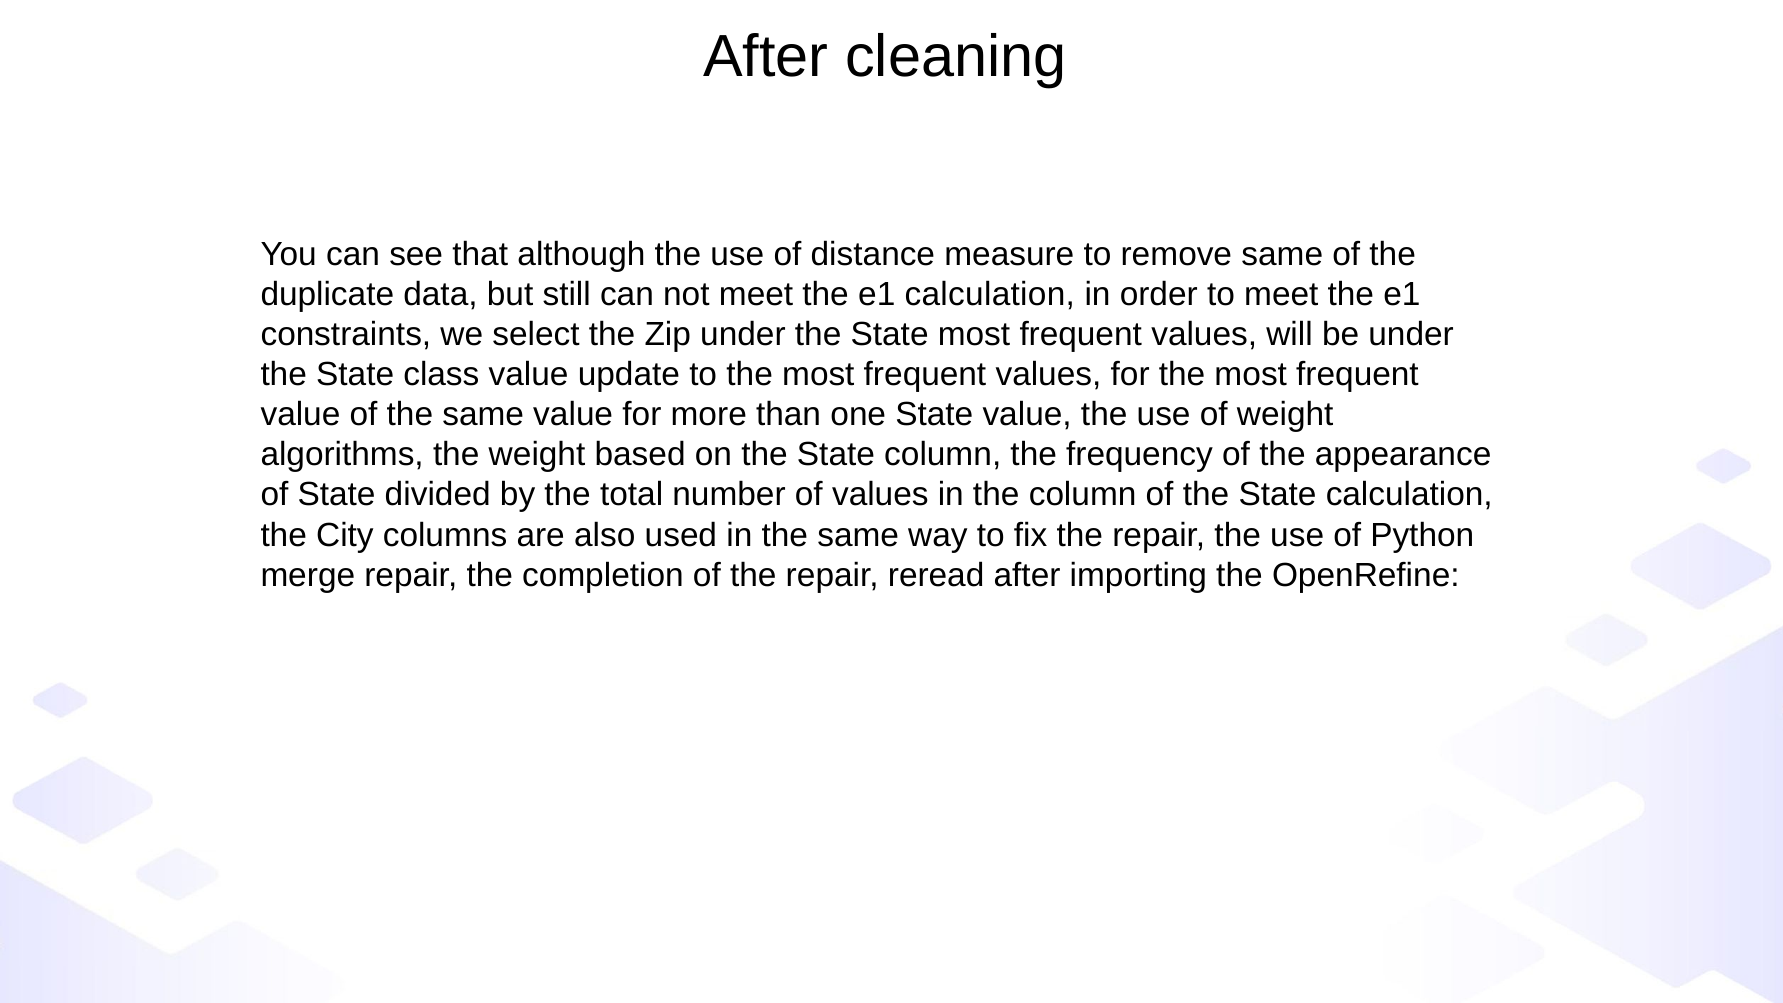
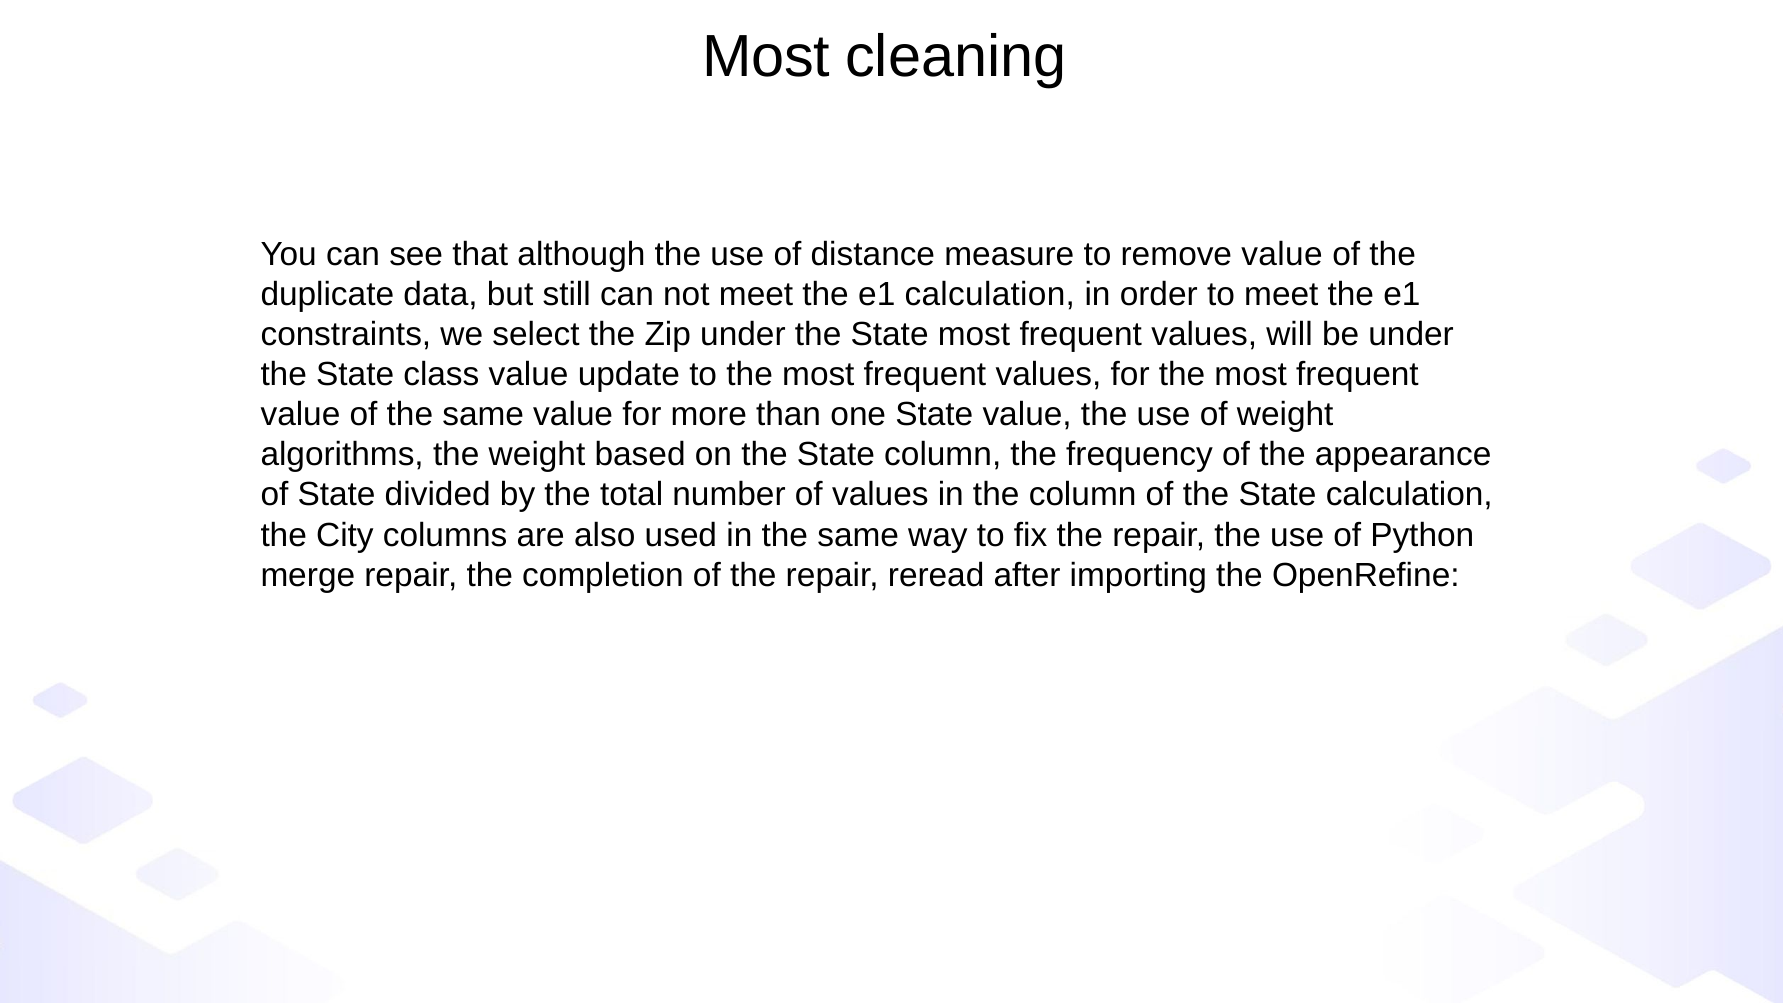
After at (766, 57): After -> Most
remove same: same -> value
